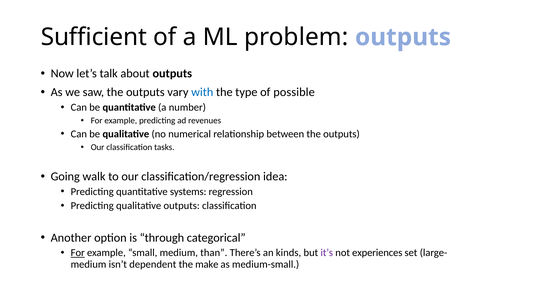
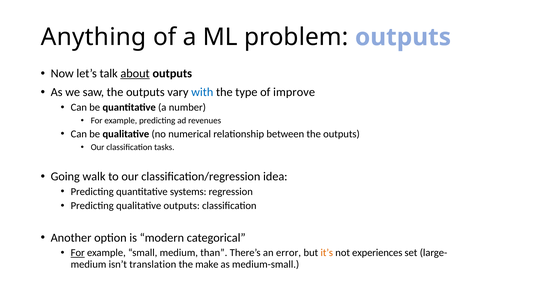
Sufficient: Sufficient -> Anything
about underline: none -> present
possible: possible -> improve
through: through -> modern
kinds: kinds -> error
it’s colour: purple -> orange
dependent: dependent -> translation
